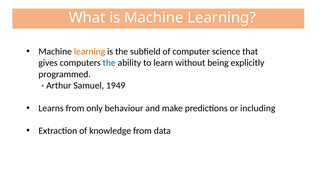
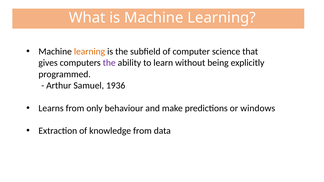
the at (109, 63) colour: blue -> purple
1949: 1949 -> 1936
including: including -> windows
